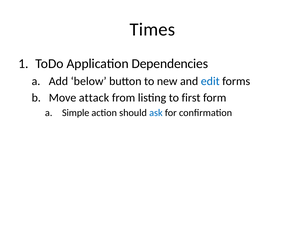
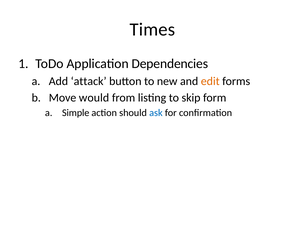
below: below -> attack
edit colour: blue -> orange
attack: attack -> would
first: first -> skip
